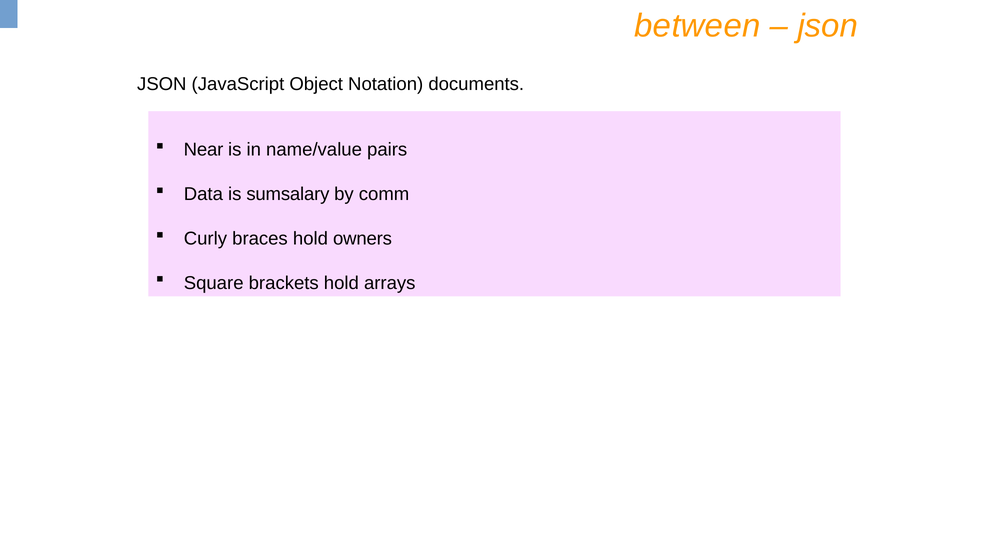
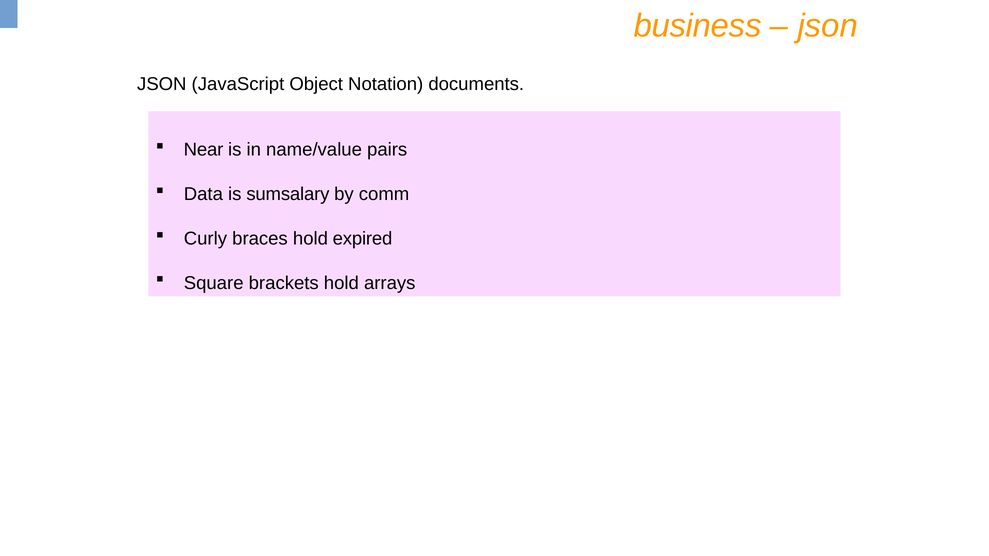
between: between -> business
owners: owners -> expired
